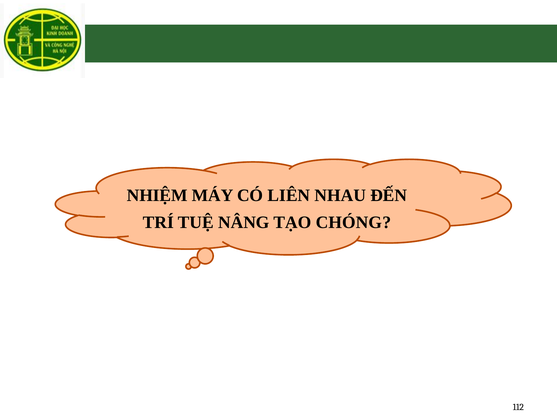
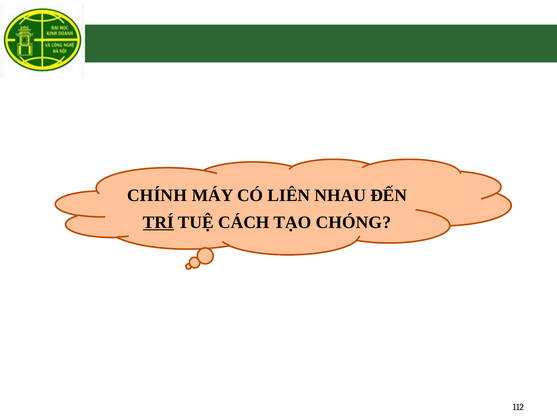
NHIỆM: NHIỆM -> CHÍNH
TRÍ underline: none -> present
NÂNG: NÂNG -> CÁCH
